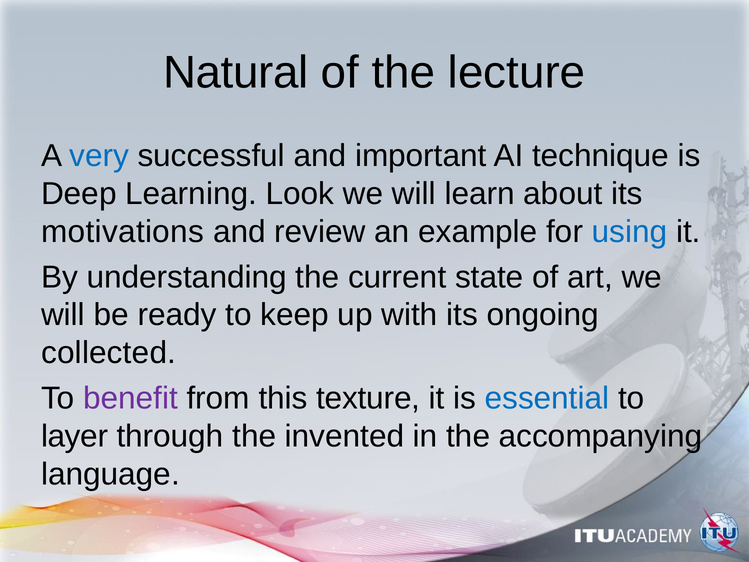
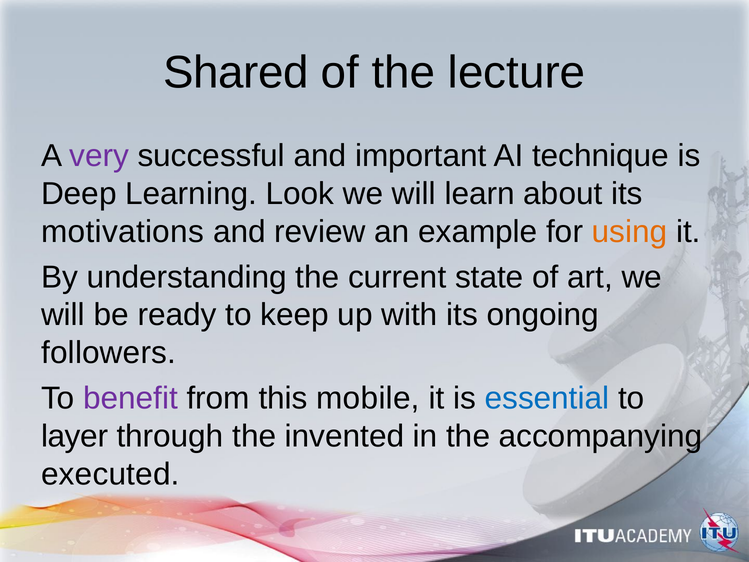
Natural: Natural -> Shared
very colour: blue -> purple
using colour: blue -> orange
collected: collected -> followers
texture: texture -> mobile
language: language -> executed
